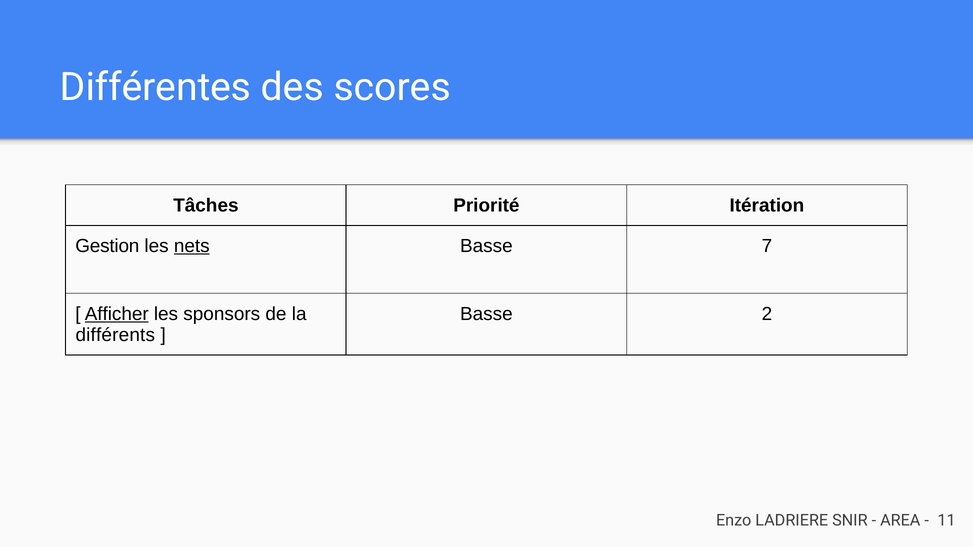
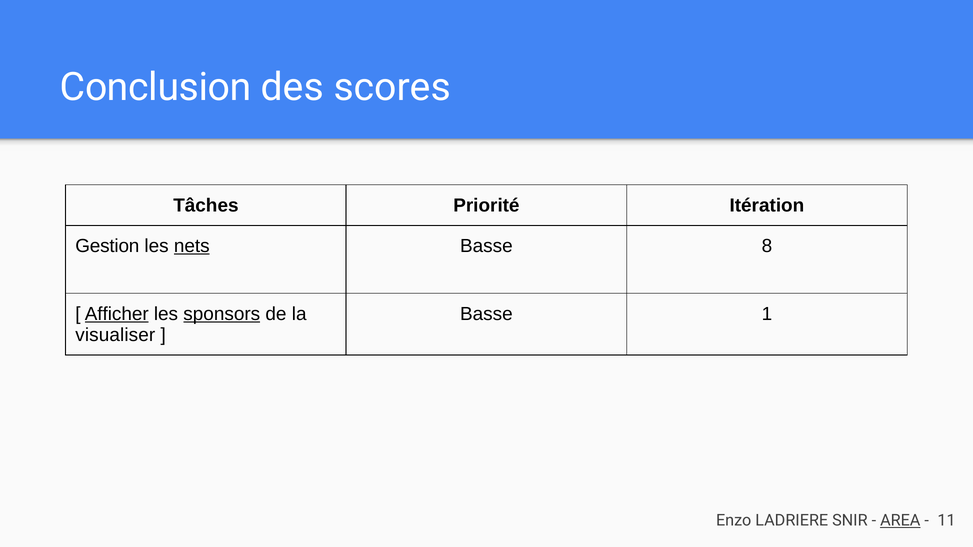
Différentes: Différentes -> Conclusion
7: 7 -> 8
sponsors underline: none -> present
2: 2 -> 1
différents: différents -> visualiser
AREA underline: none -> present
